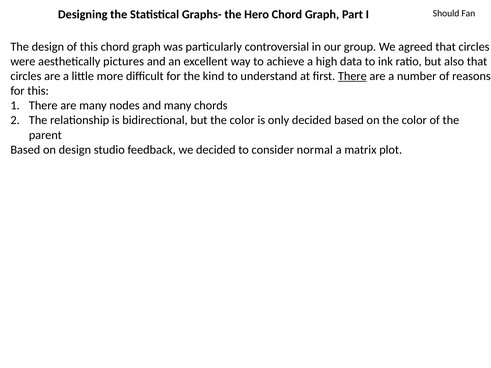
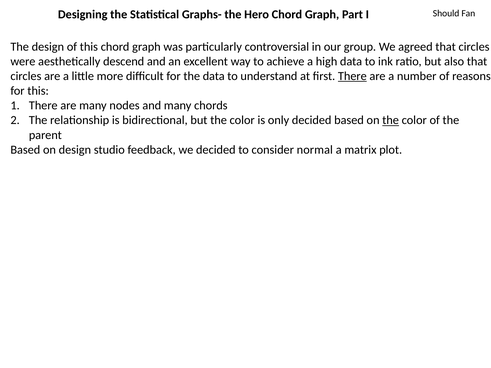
pictures: pictures -> descend
the kind: kind -> data
the at (391, 120) underline: none -> present
